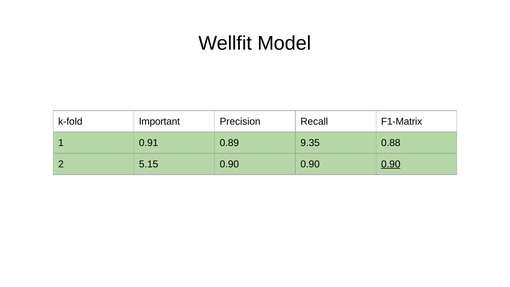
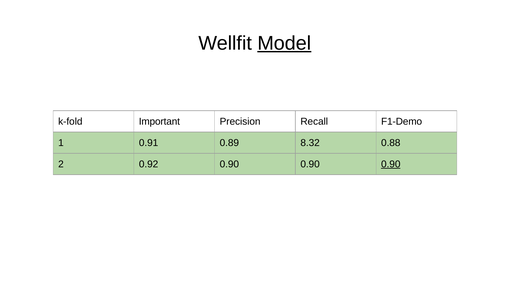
Model underline: none -> present
F1-Matrix: F1-Matrix -> F1-Demo
9.35: 9.35 -> 8.32
5.15: 5.15 -> 0.92
